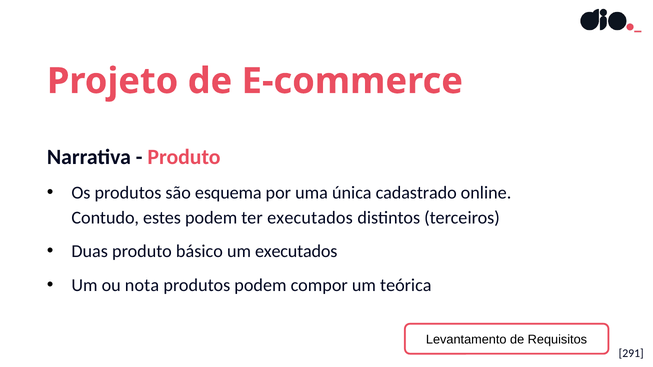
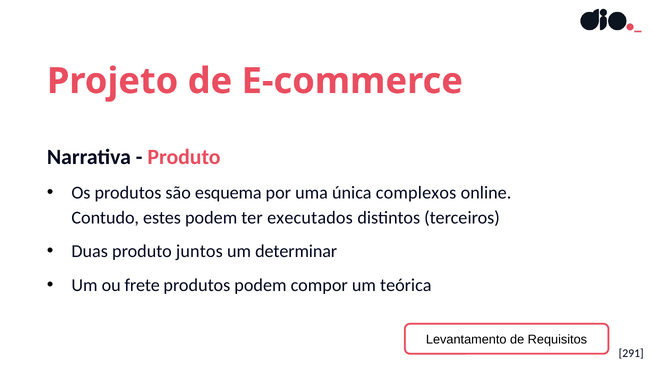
cadastrado: cadastrado -> complexos
básico: básico -> juntos
um executados: executados -> determinar
nota: nota -> frete
